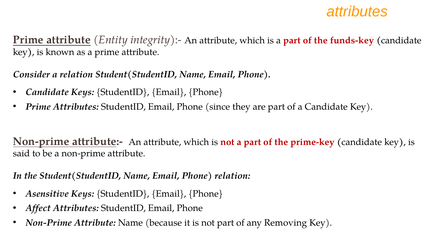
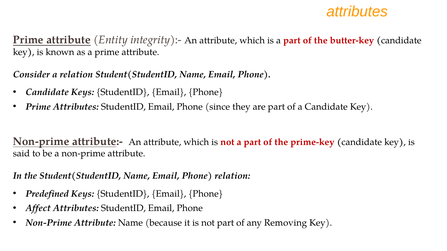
funds-key: funds-key -> butter-key
Asensitive: Asensitive -> Predefined
